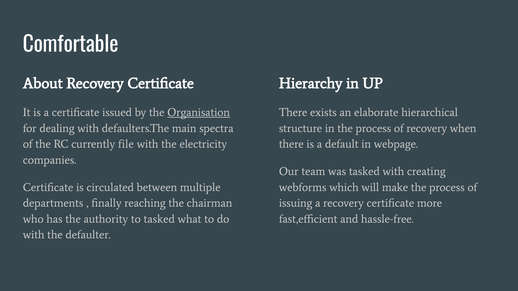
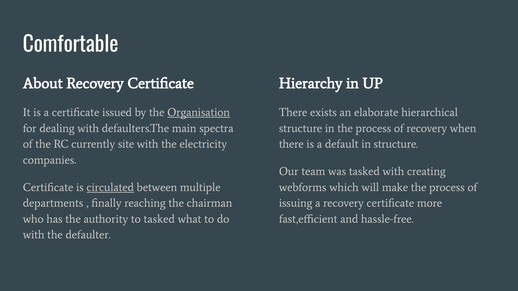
file: file -> site
in webpage: webpage -> structure
circulated underline: none -> present
